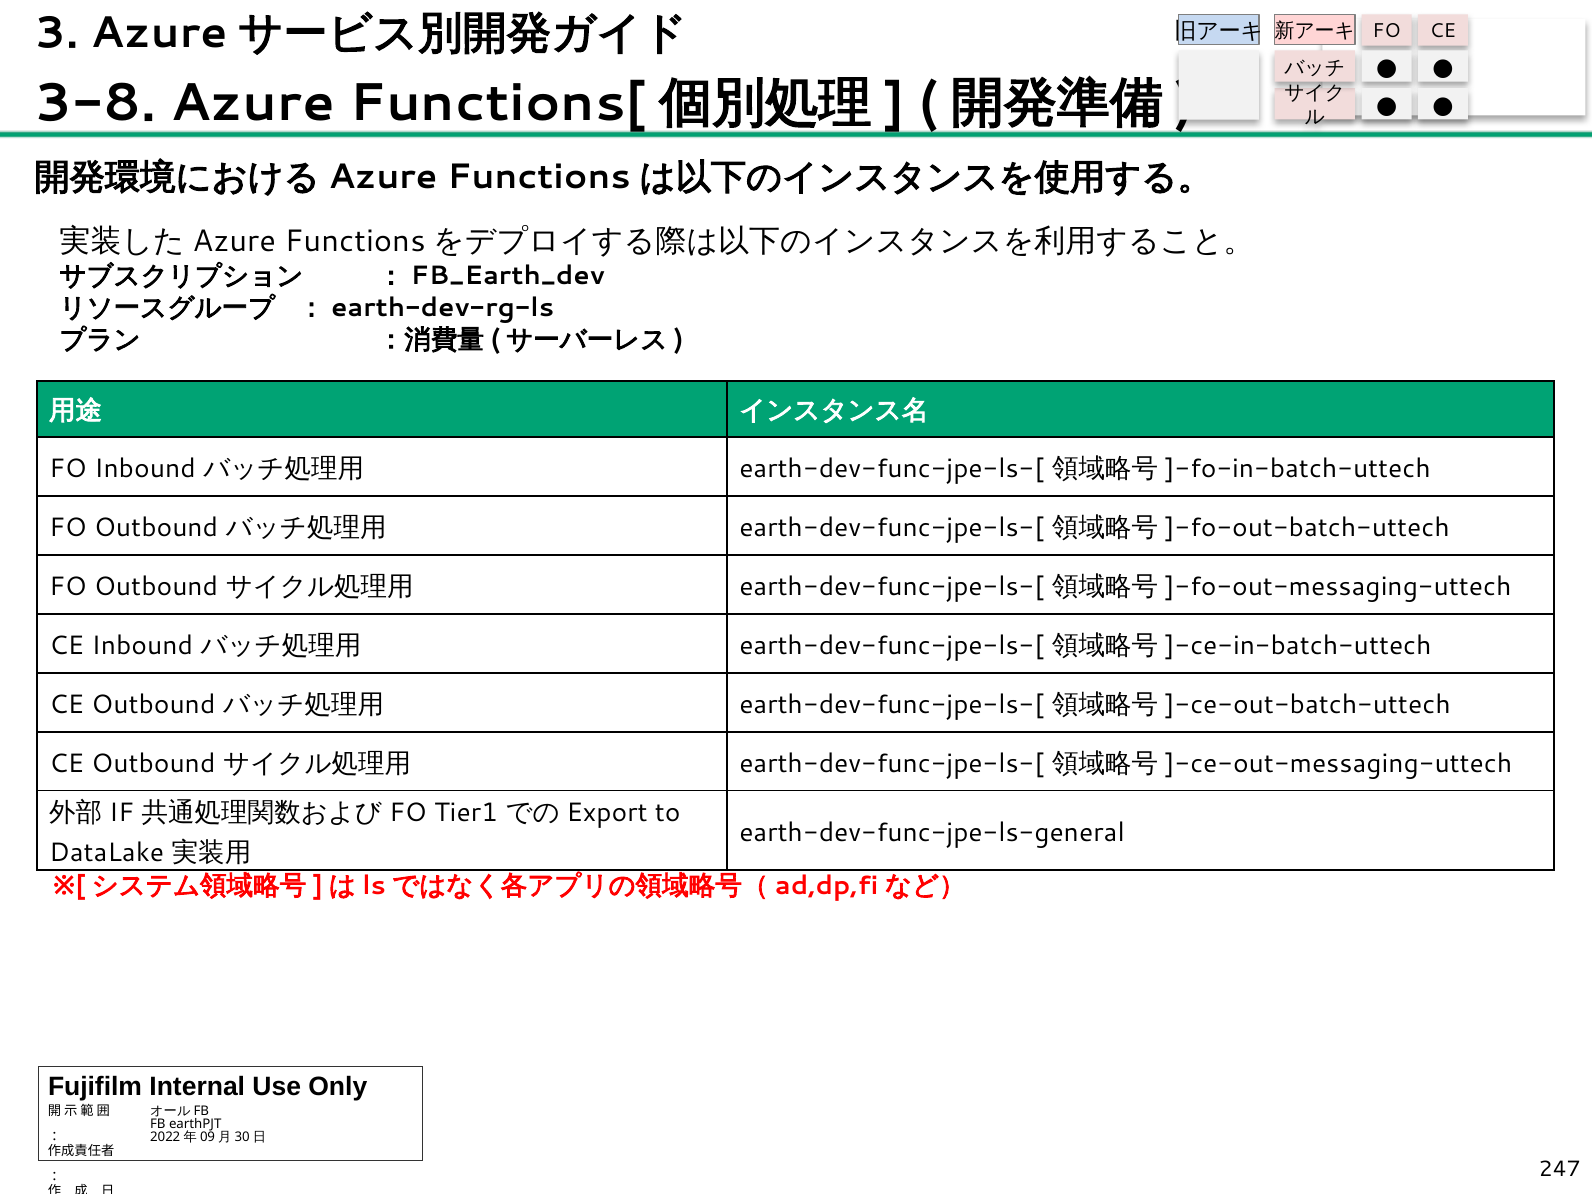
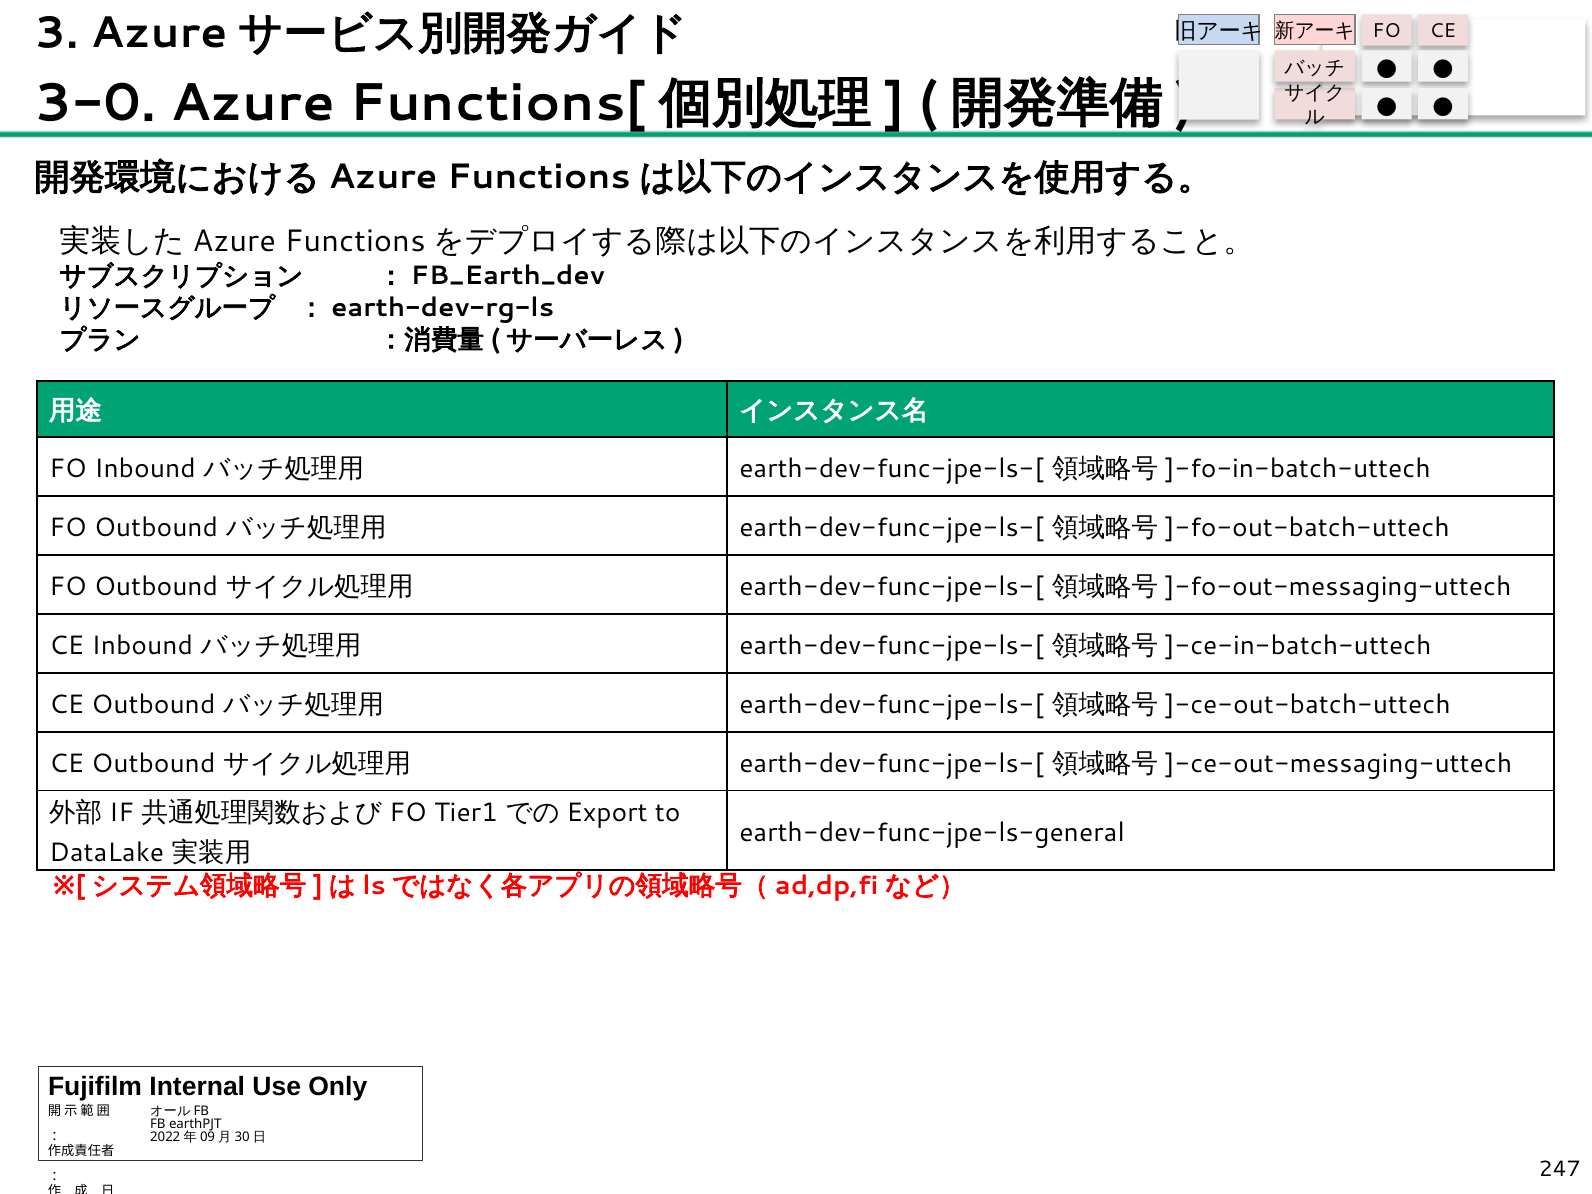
3-8: 3-8 -> 3-0
